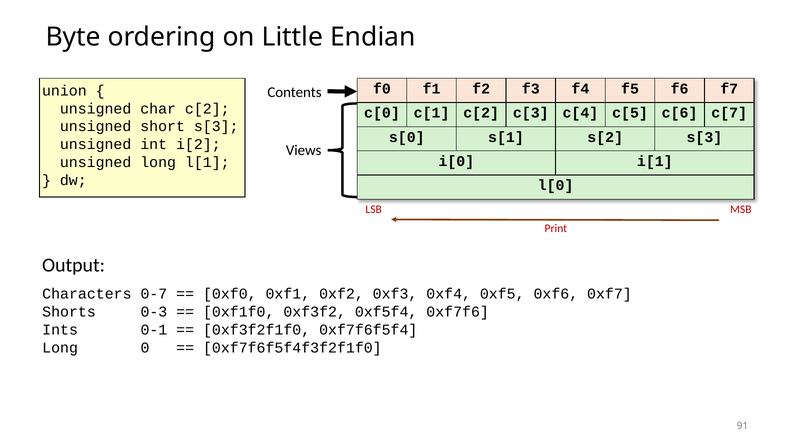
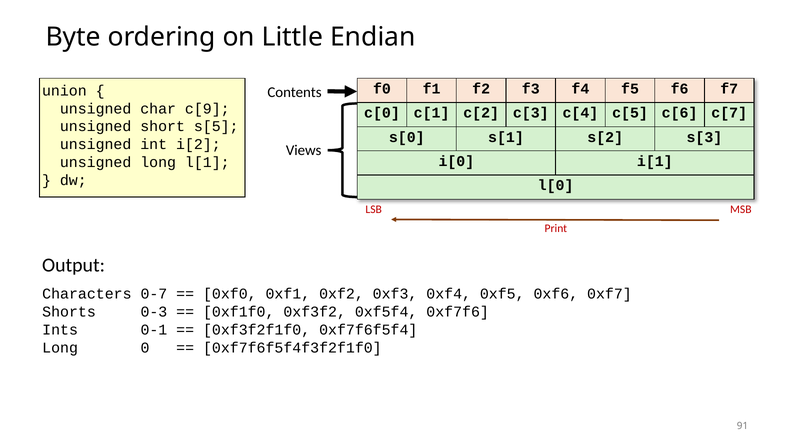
char c[2: c[2 -> c[9
short s[3: s[3 -> s[5
